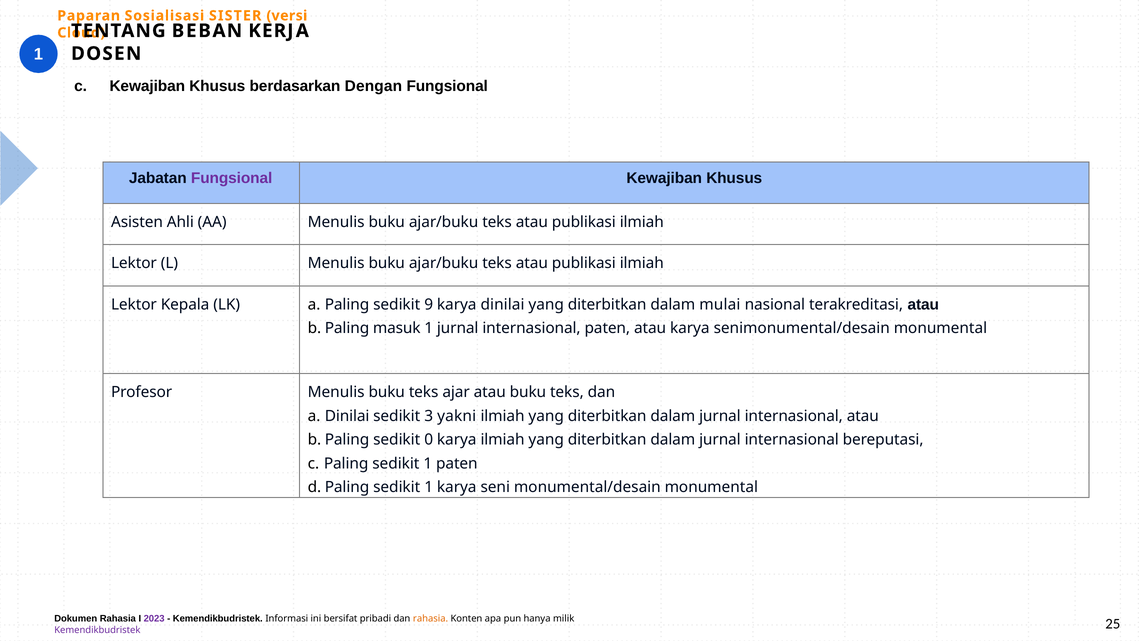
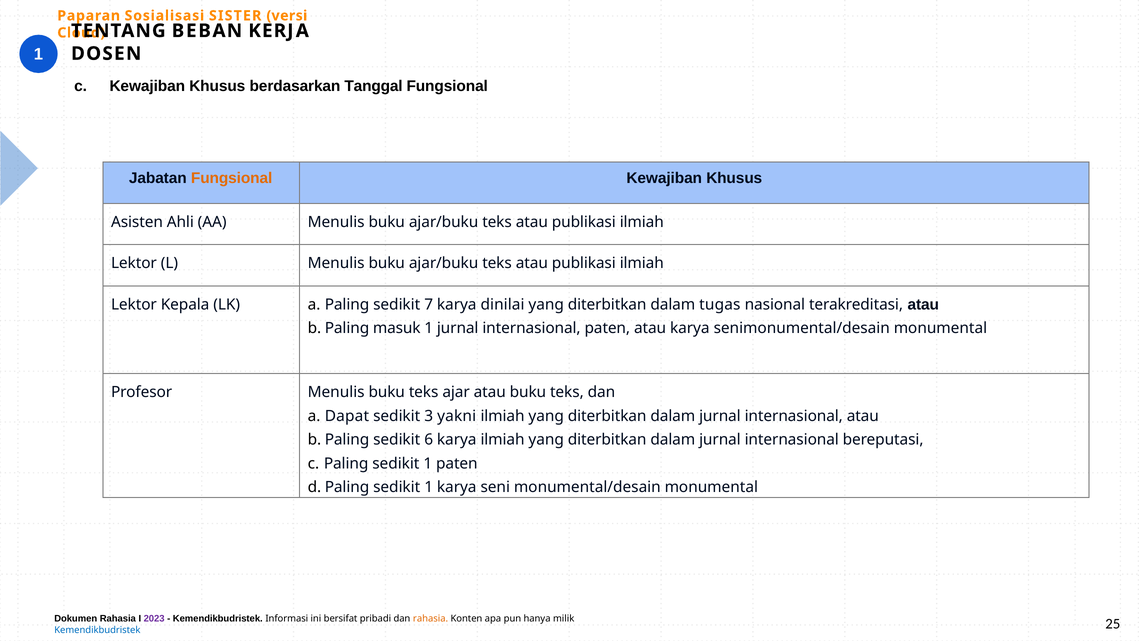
Dengan: Dengan -> Tanggal
Fungsional at (232, 178) colour: purple -> orange
9: 9 -> 7
mulai: mulai -> tugas
Dinilai at (347, 416): Dinilai -> Dapat
0: 0 -> 6
Kemendikbudristek at (97, 630) colour: purple -> blue
